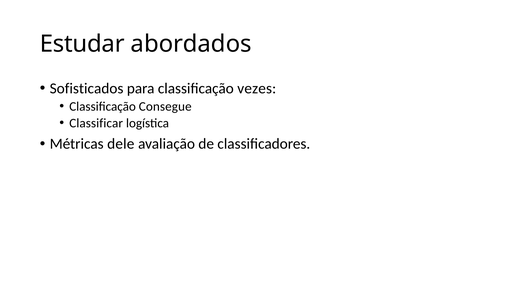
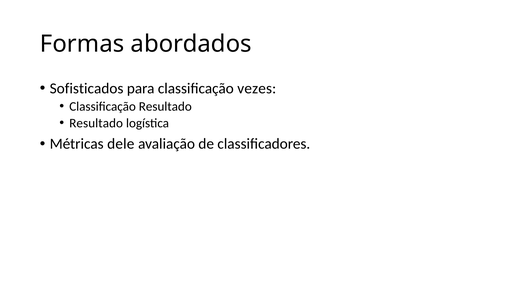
Estudar: Estudar -> Formas
Classificação Consegue: Consegue -> Resultado
Classificar at (96, 123): Classificar -> Resultado
